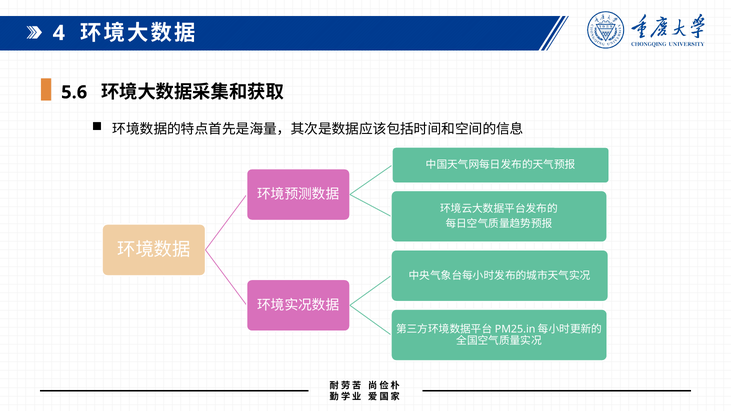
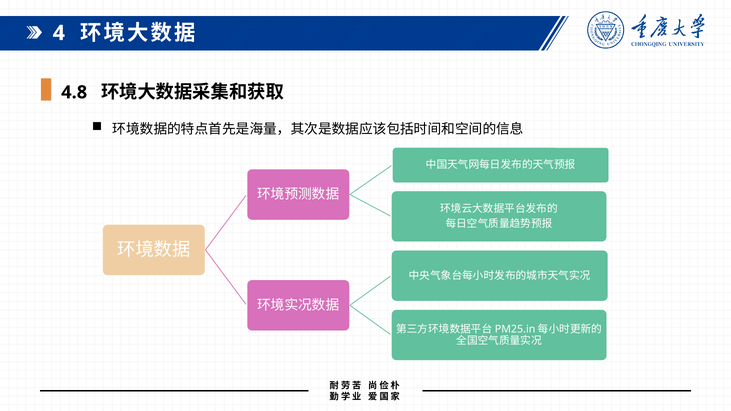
5.6: 5.6 -> 4.8
